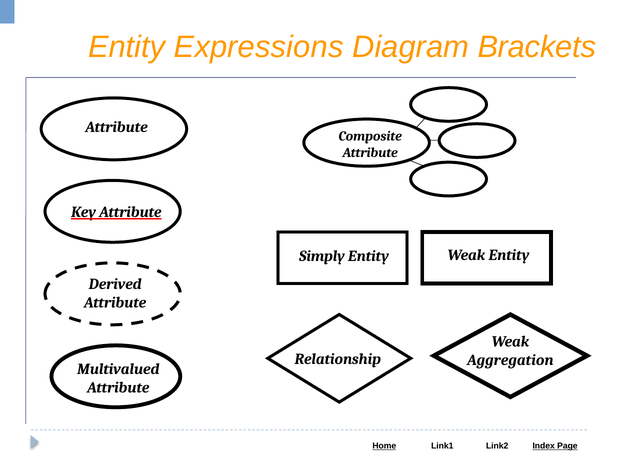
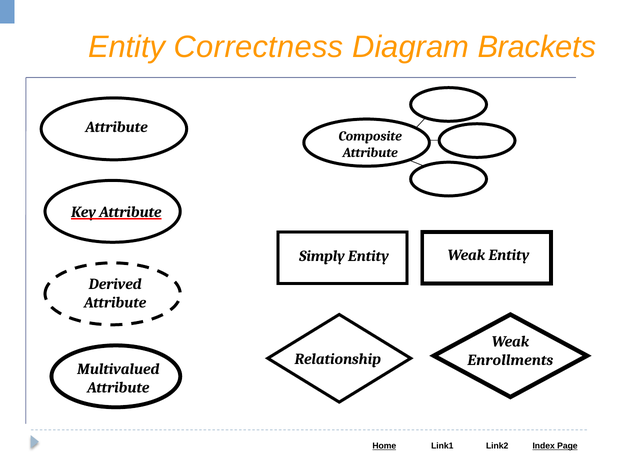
Expressions: Expressions -> Correctness
Aggregation: Aggregation -> Enrollments
